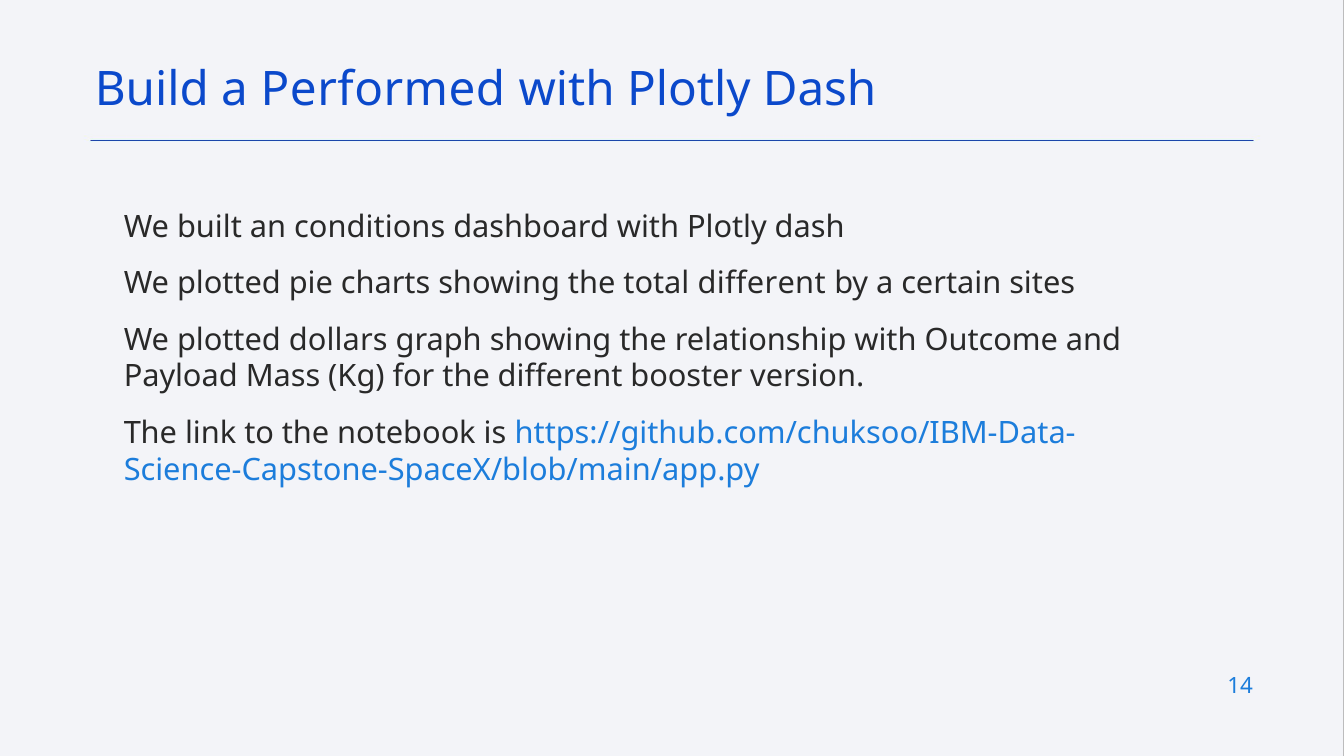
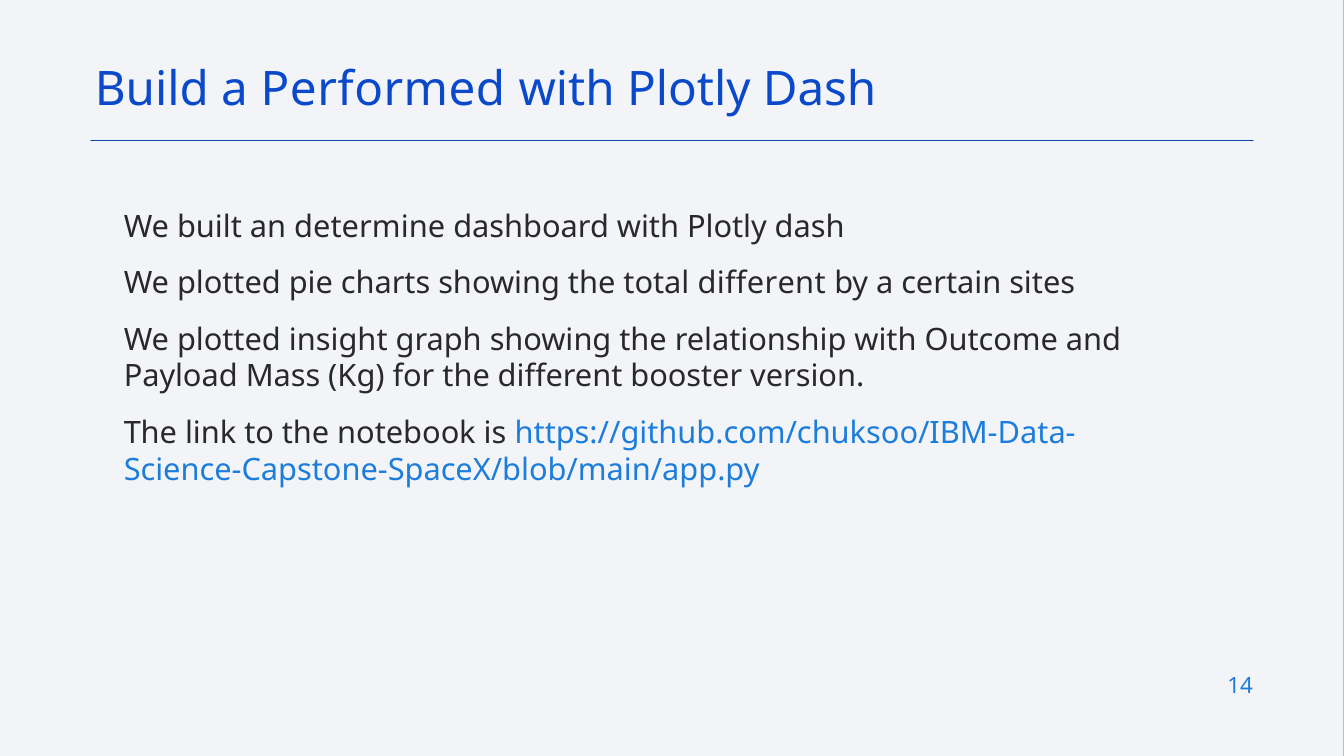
conditions: conditions -> determine
dollars: dollars -> insight
